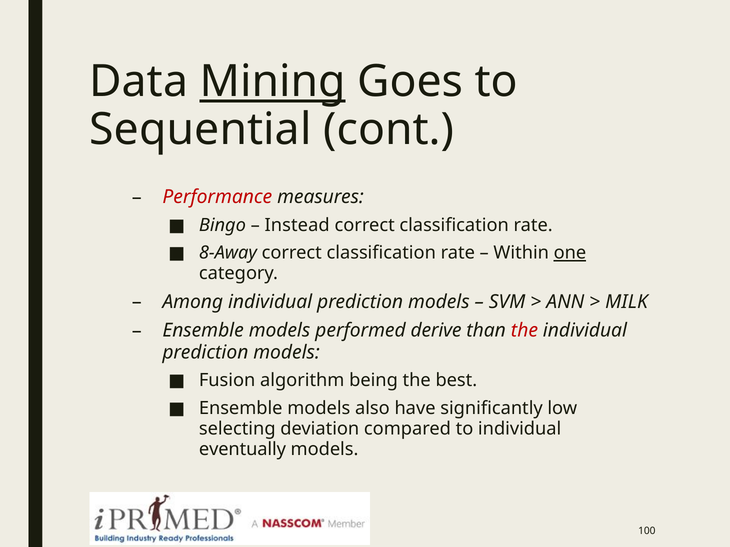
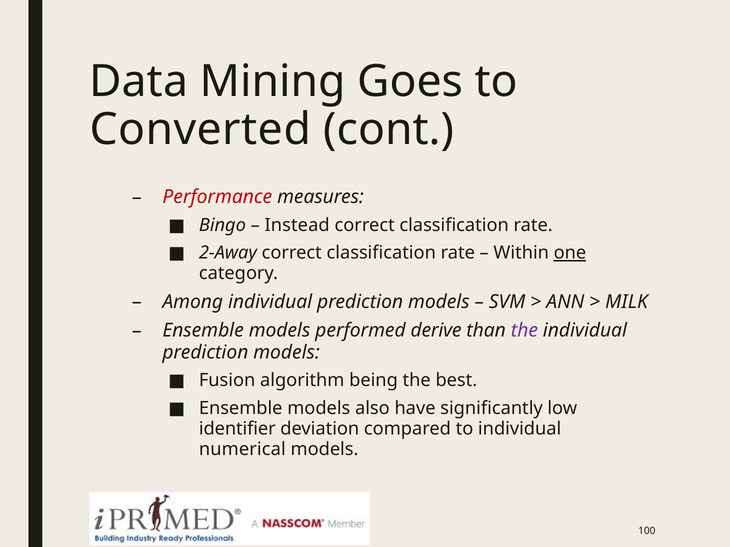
Mining underline: present -> none
Sequential: Sequential -> Converted
8-Away: 8-Away -> 2-Away
the at (524, 331) colour: red -> purple
selecting: selecting -> identifier
eventually: eventually -> numerical
